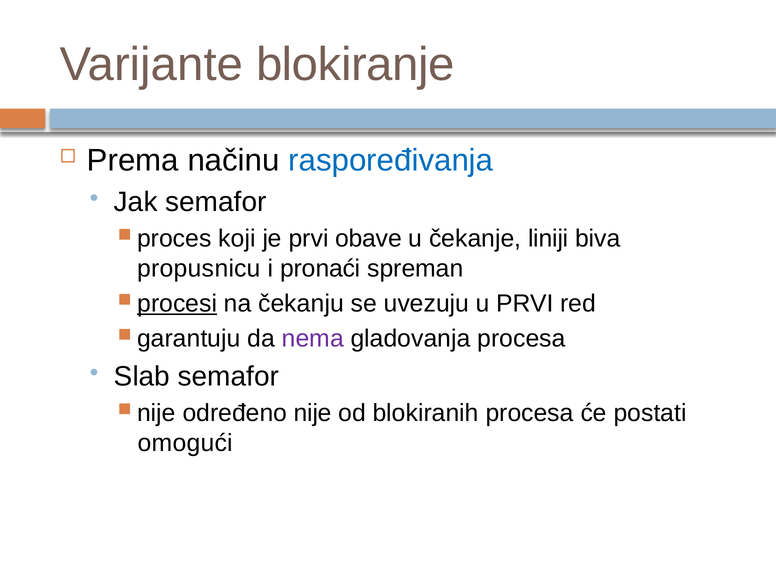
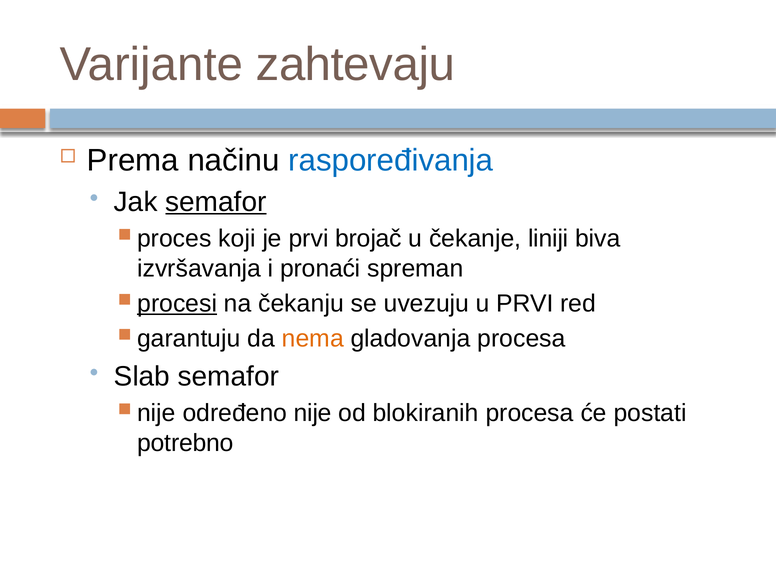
blokiranje: blokiranje -> zahtevaju
semafor at (216, 202) underline: none -> present
obave: obave -> brojač
propusnicu: propusnicu -> izvršavanja
nema colour: purple -> orange
omogući: omogući -> potrebno
